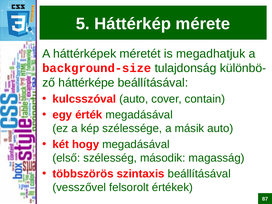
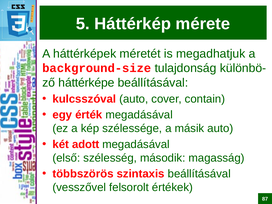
hogy: hogy -> adott
